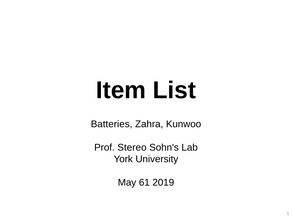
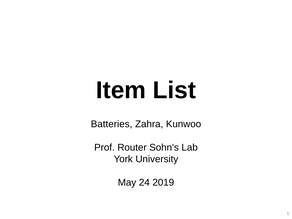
Stereo: Stereo -> Router
61: 61 -> 24
